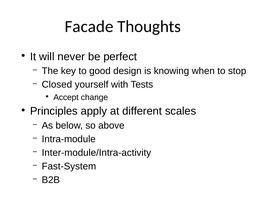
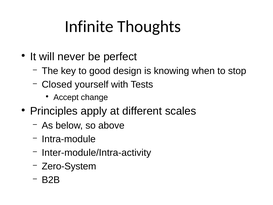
Facade: Facade -> Infinite
Fast-System: Fast-System -> Zero-System
